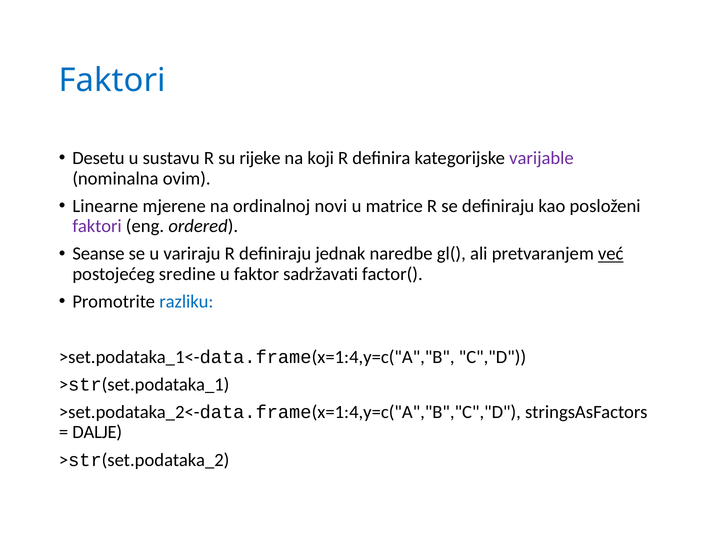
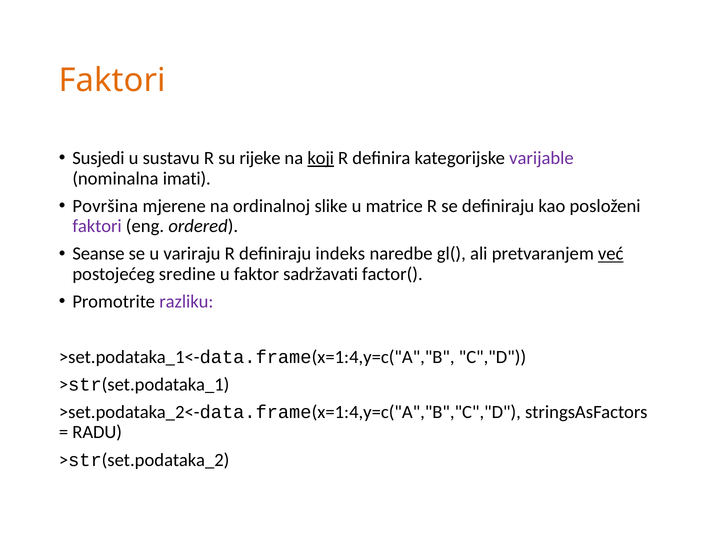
Faktori at (112, 81) colour: blue -> orange
Desetu: Desetu -> Susjedi
koji underline: none -> present
ovim: ovim -> imati
Linearne: Linearne -> Površina
novi: novi -> slike
jednak: jednak -> indeks
razliku colour: blue -> purple
DALJE: DALJE -> RADU
